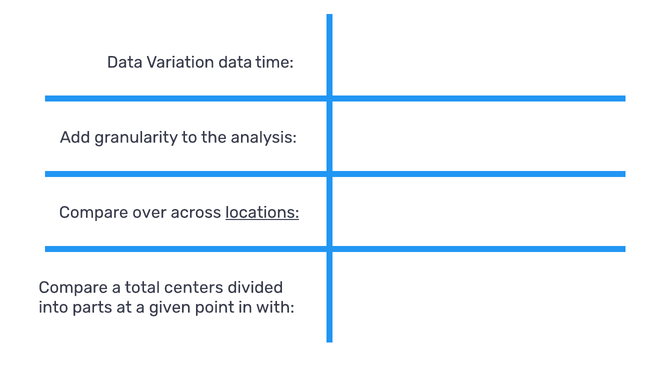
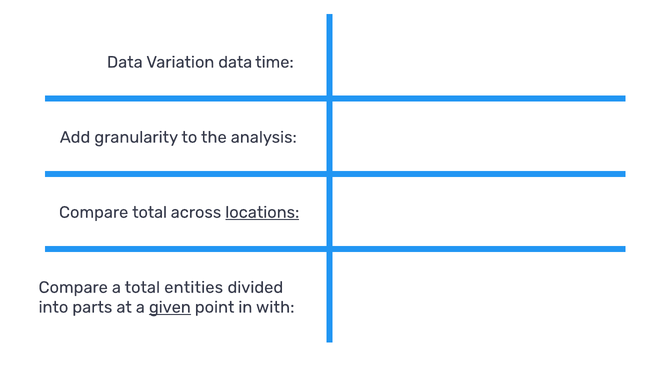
Compare over: over -> total
centers: centers -> entities
given underline: none -> present
